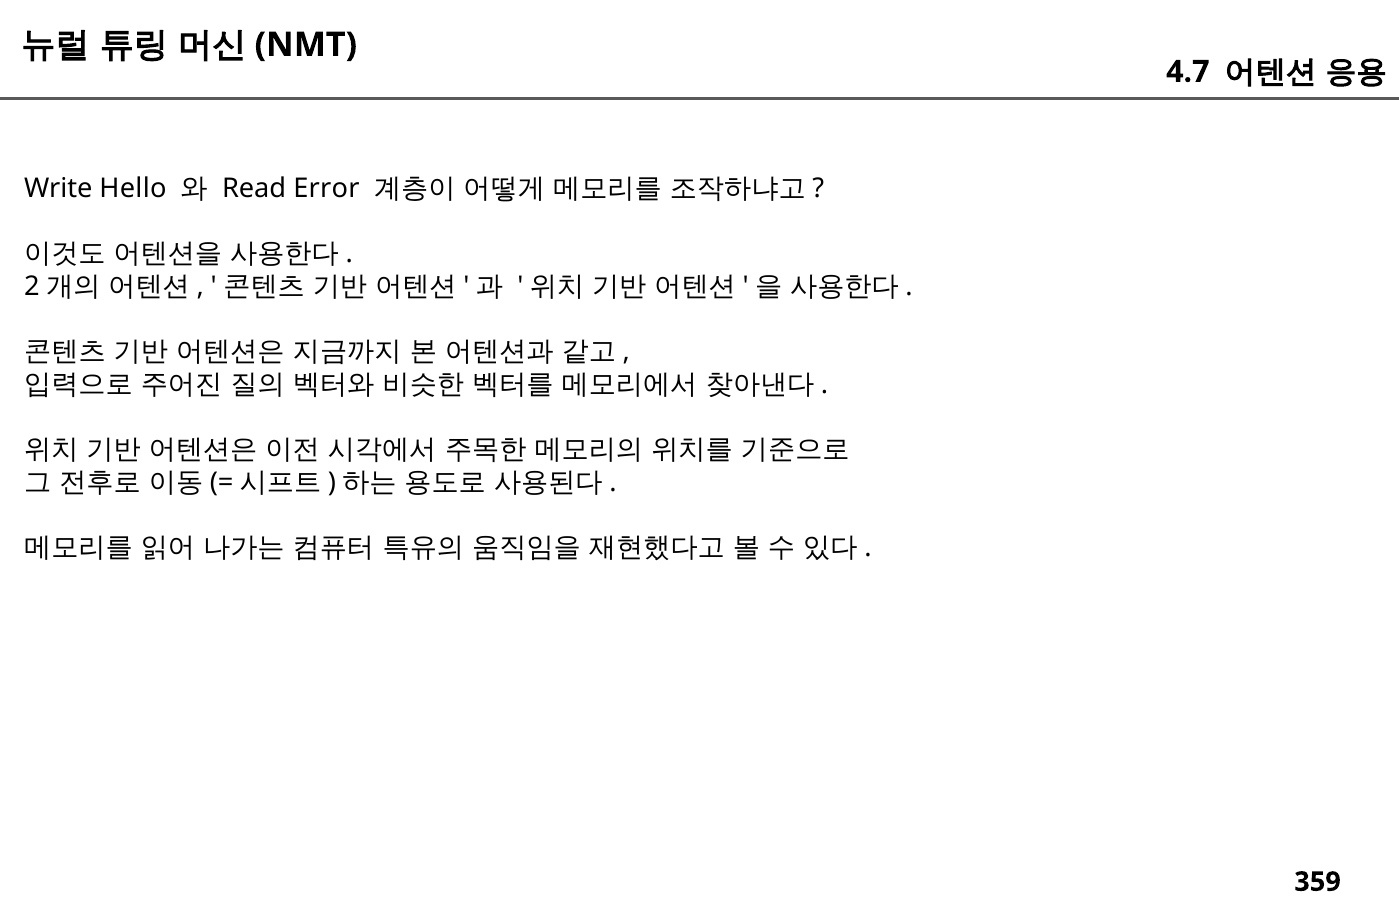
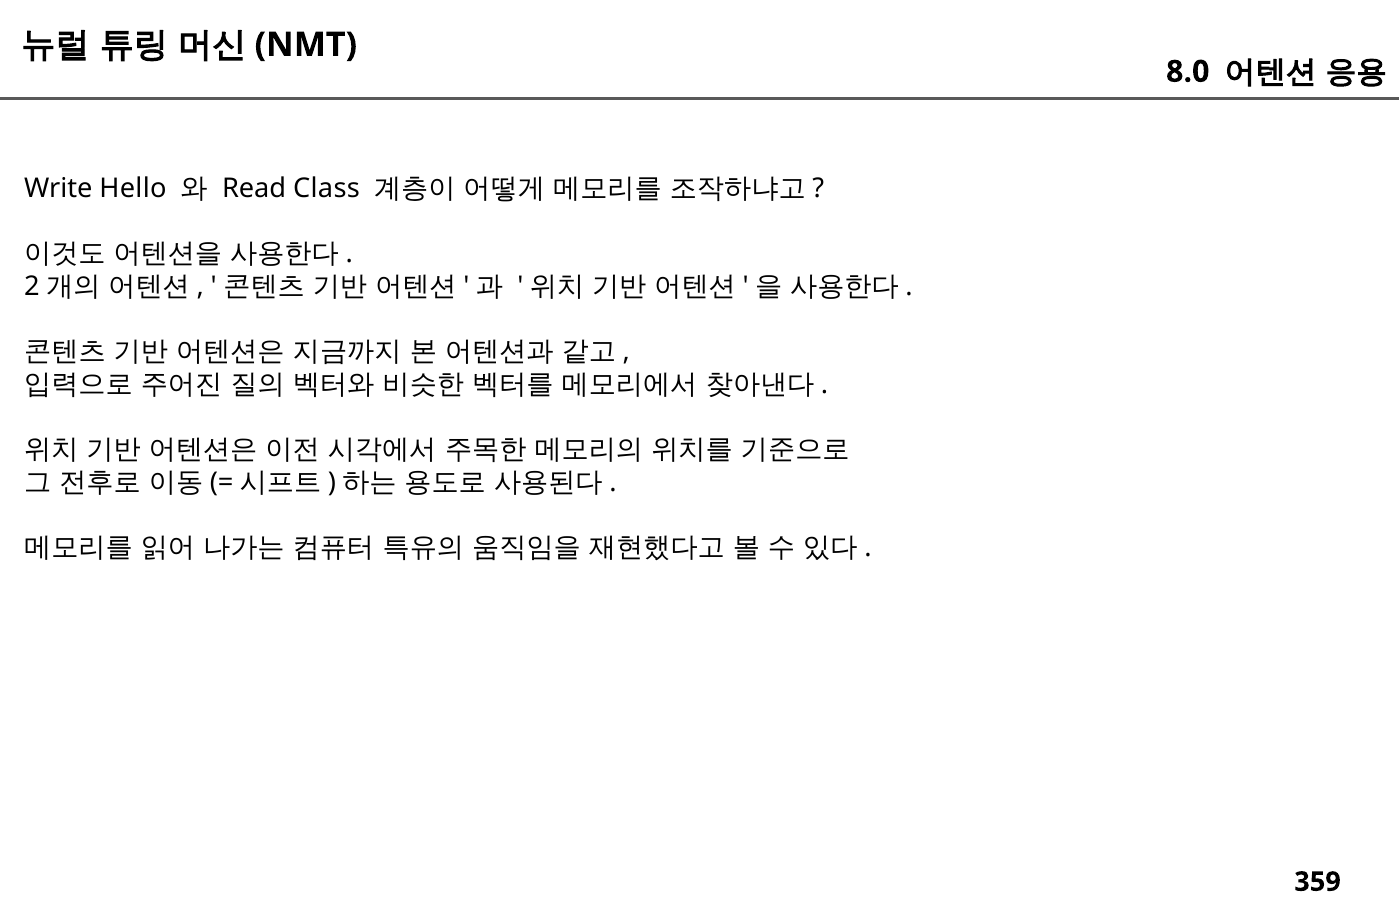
4.7: 4.7 -> 8.0
Error: Error -> Class
